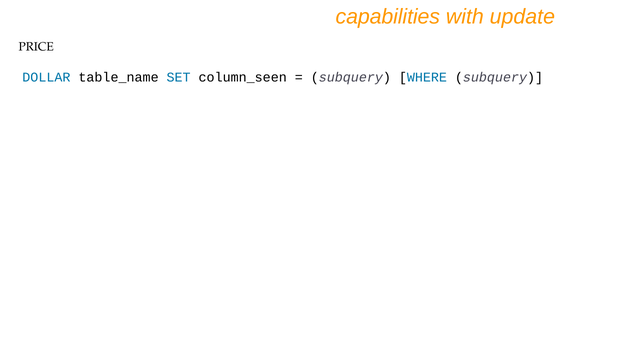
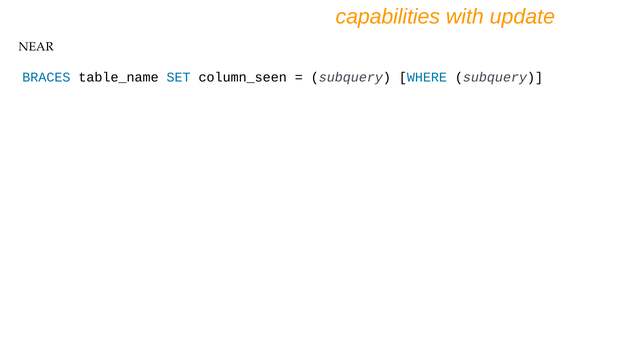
PRICE: PRICE -> NEAR
DOLLAR: DOLLAR -> BRACES
